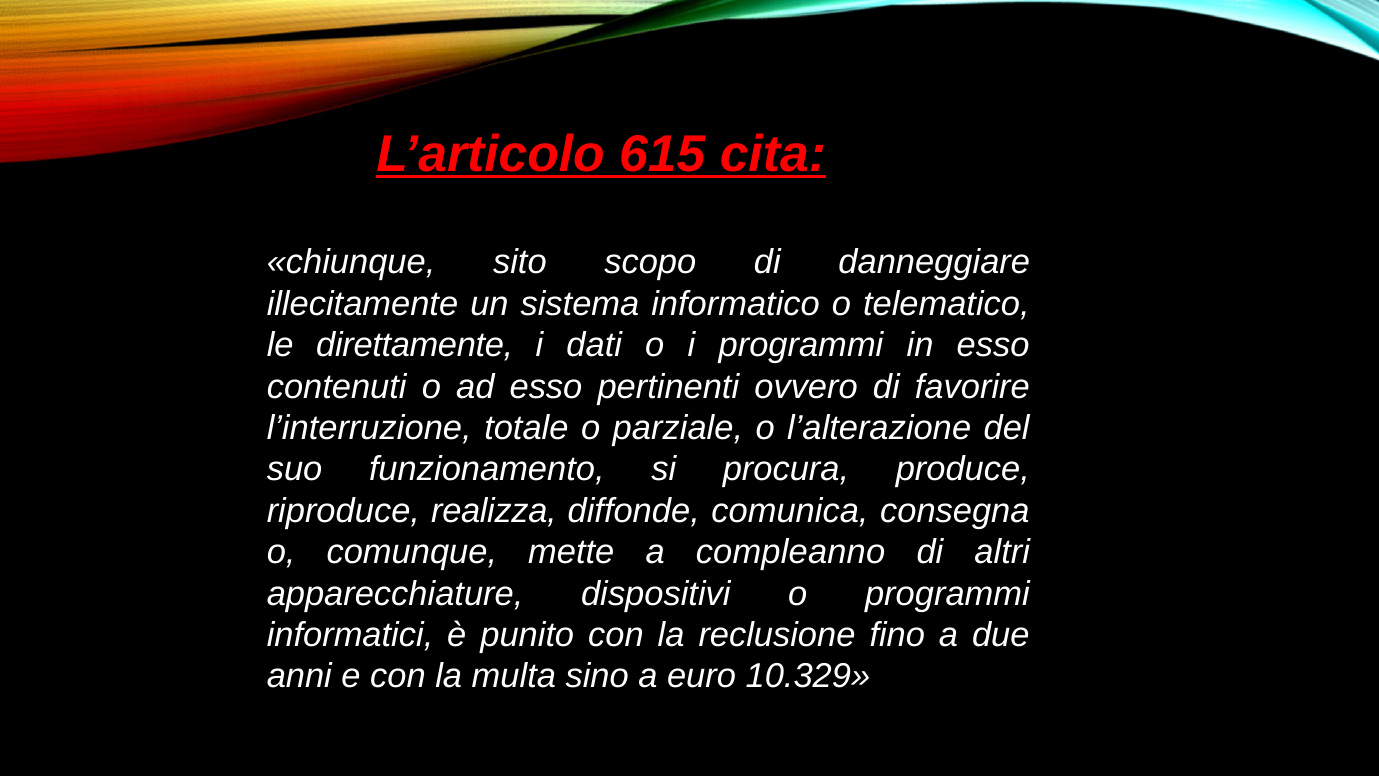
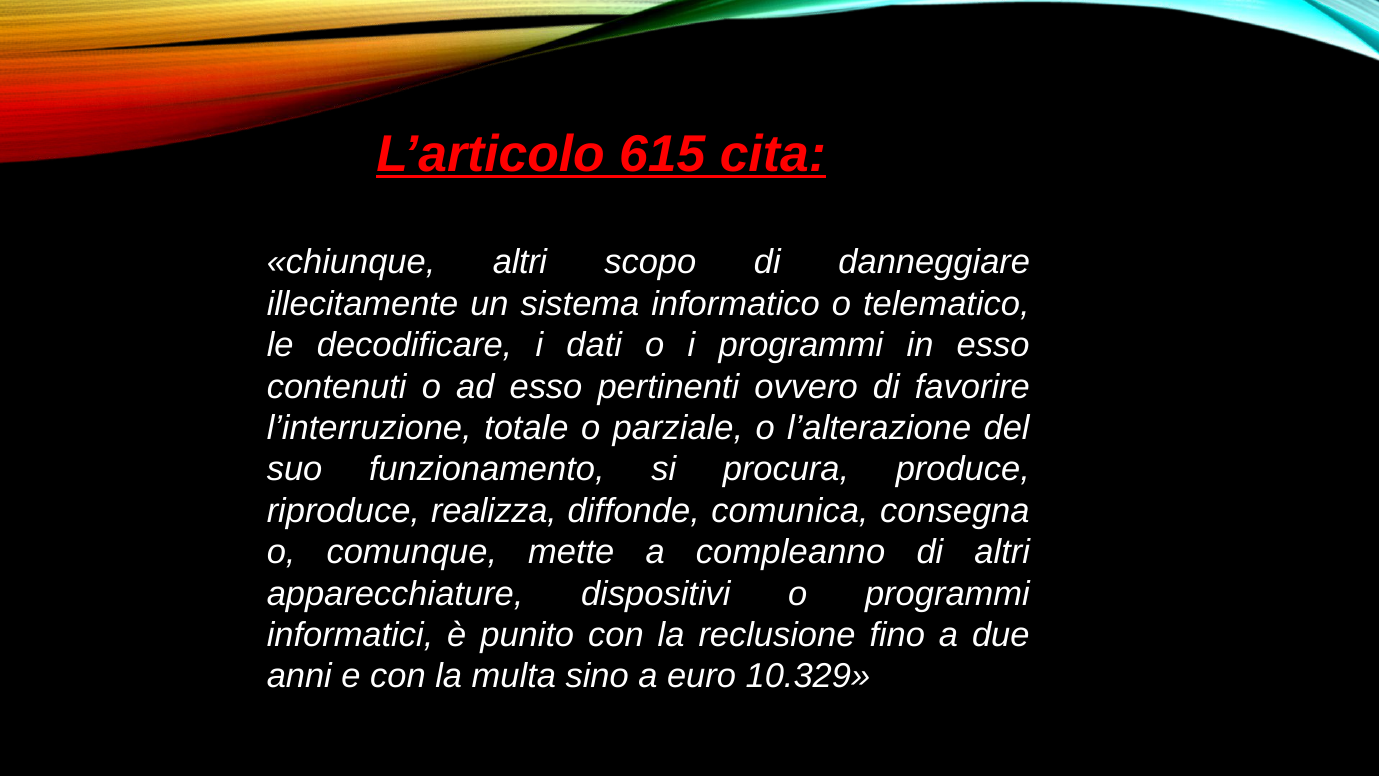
chiunque sito: sito -> altri
direttamente: direttamente -> decodificare
